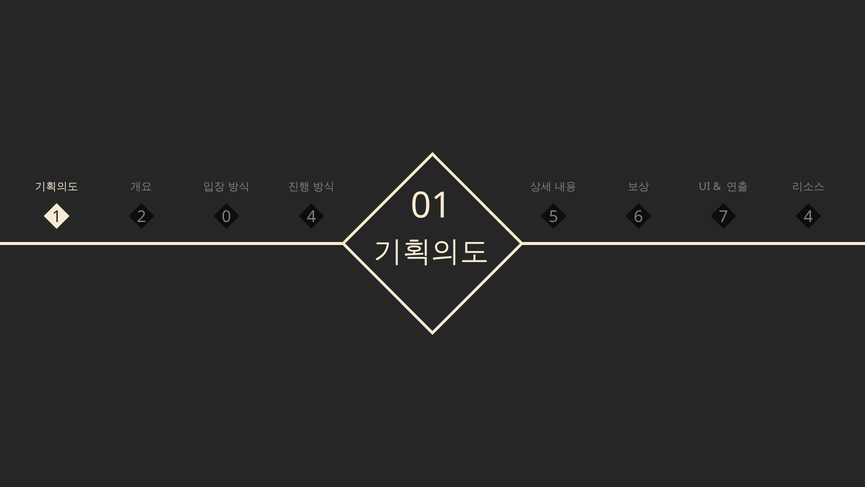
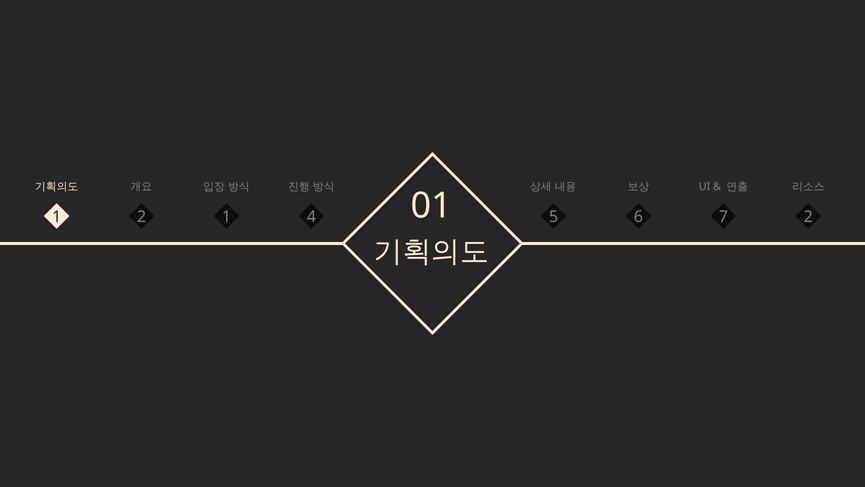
2 0: 0 -> 1
4 4: 4 -> 2
